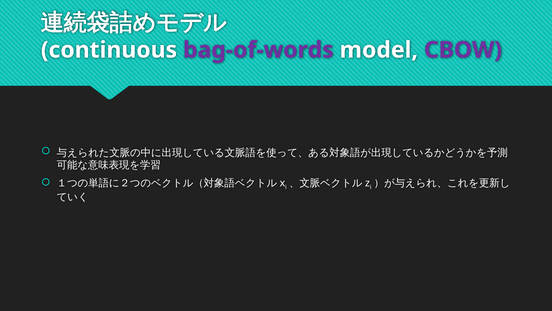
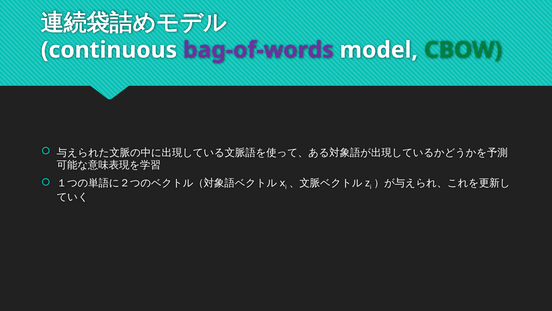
CBOW colour: purple -> green
